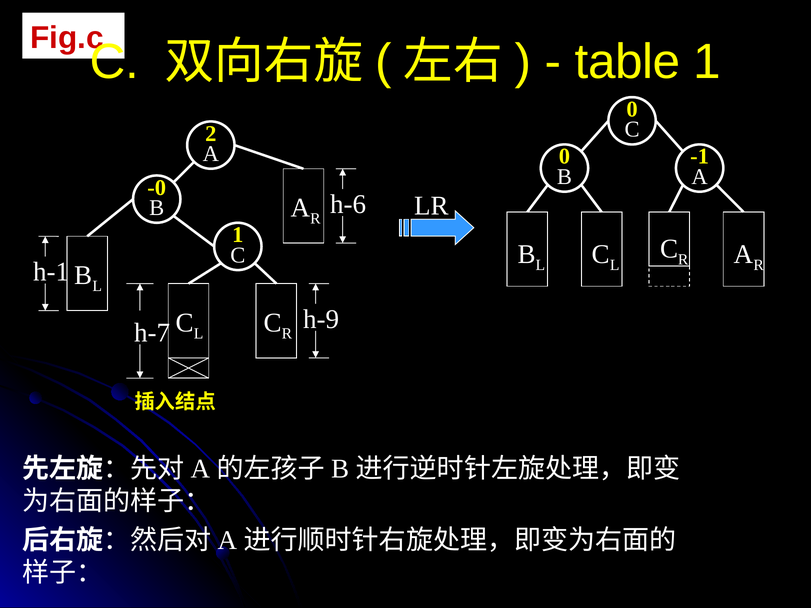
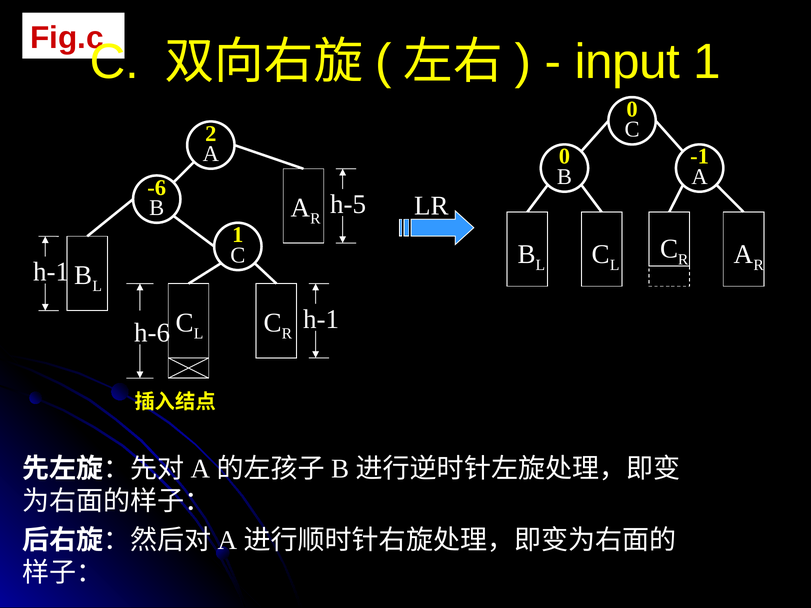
table: table -> input
-0: -0 -> -6
h-6: h-6 -> h-5
h-9 at (321, 319): h-9 -> h-1
h-7: h-7 -> h-6
